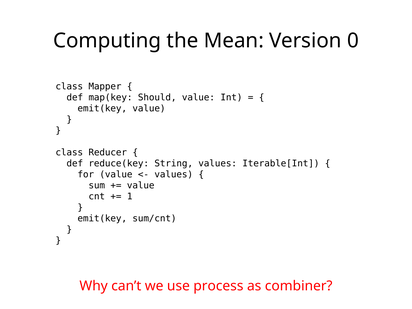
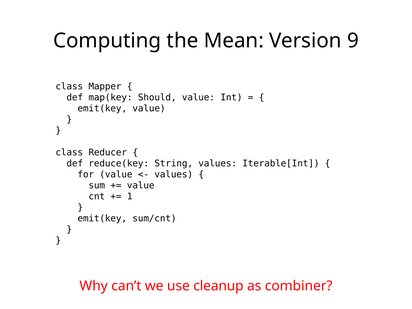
0: 0 -> 9
process: process -> cleanup
